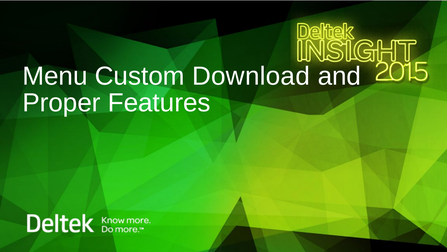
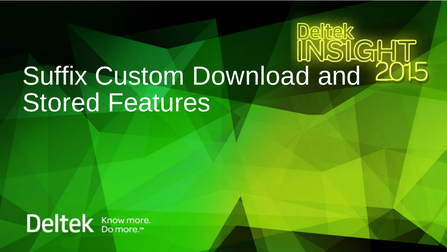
Menu: Menu -> Suffix
Proper: Proper -> Stored
